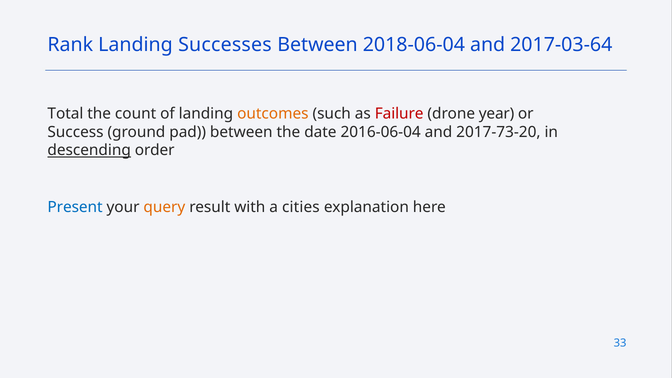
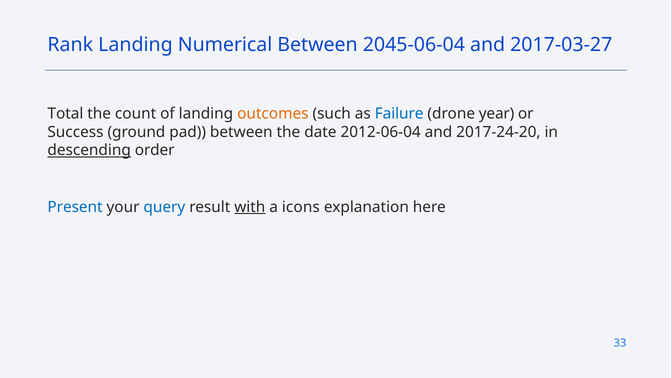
Successes: Successes -> Numerical
2018-06-04: 2018-06-04 -> 2045-06-04
2017-03-64: 2017-03-64 -> 2017-03-27
Failure colour: red -> blue
2016-06-04: 2016-06-04 -> 2012-06-04
2017-73-20: 2017-73-20 -> 2017-24-20
query colour: orange -> blue
with underline: none -> present
cities: cities -> icons
